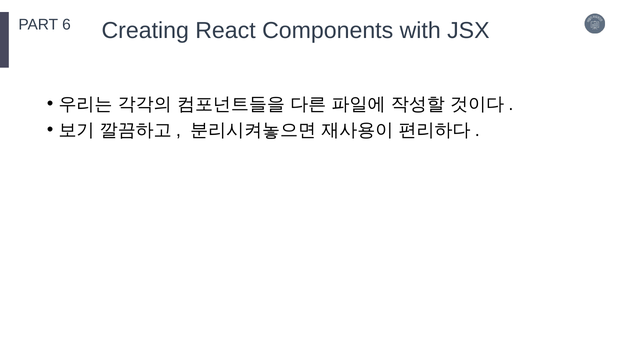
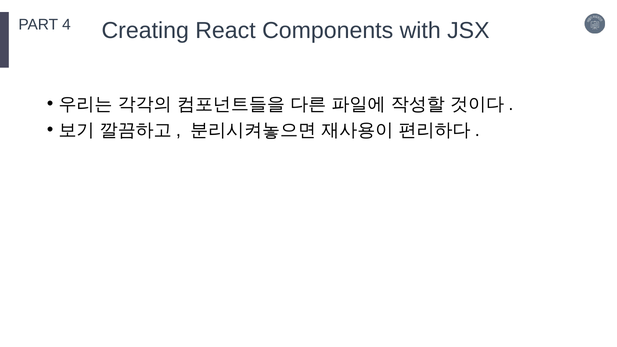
6: 6 -> 4
